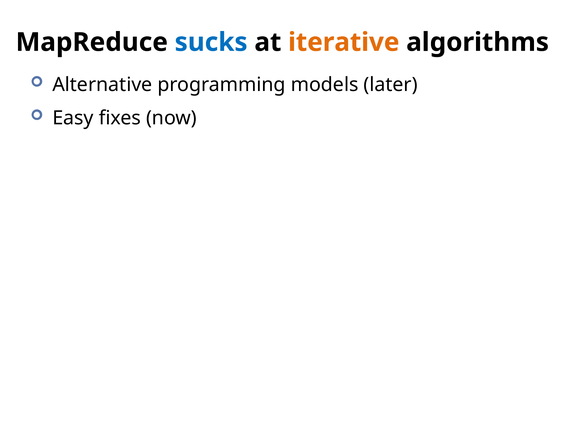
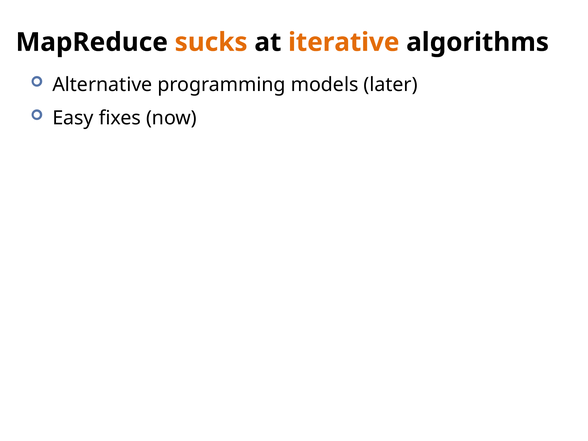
sucks colour: blue -> orange
